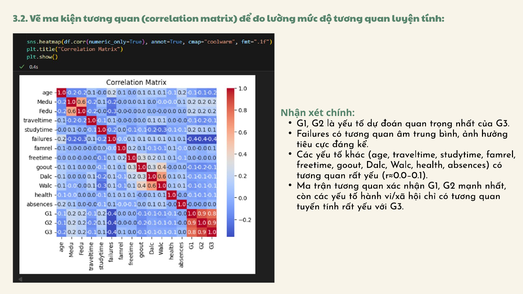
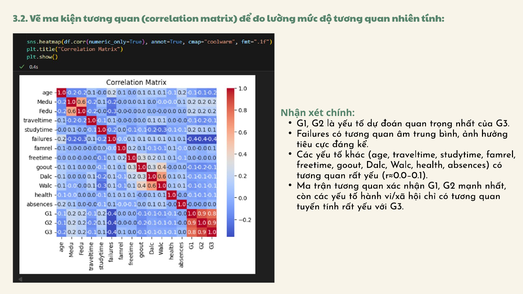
luyện: luyện -> nhiên
